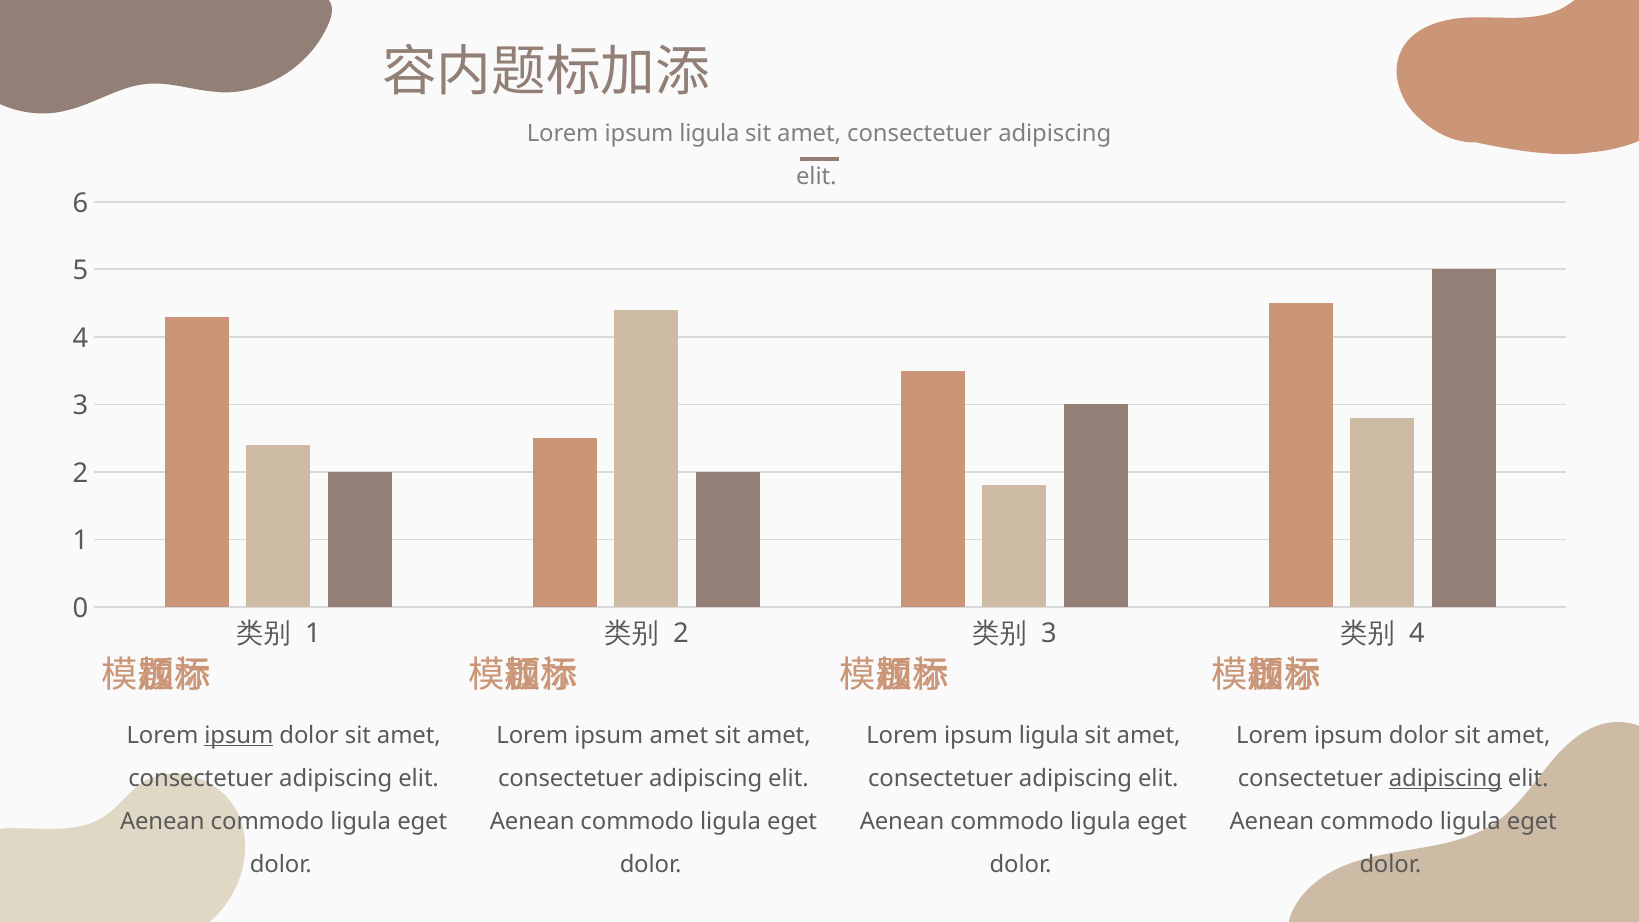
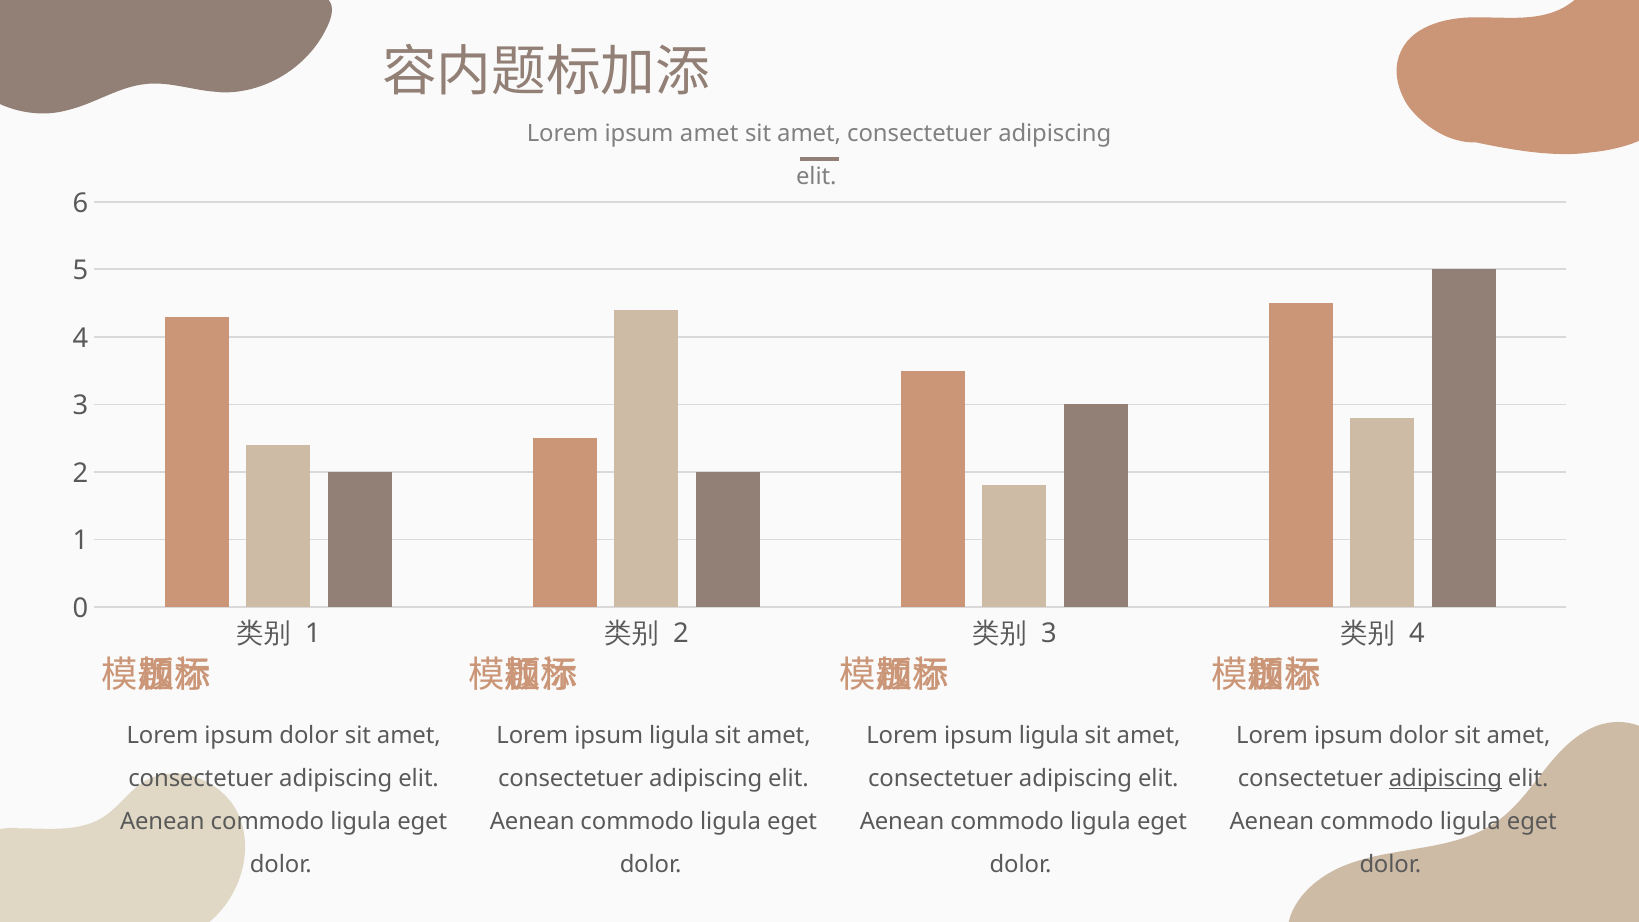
ligula at (709, 134): ligula -> amet
ipsum at (239, 735) underline: present -> none
amet at (679, 735): amet -> ligula
